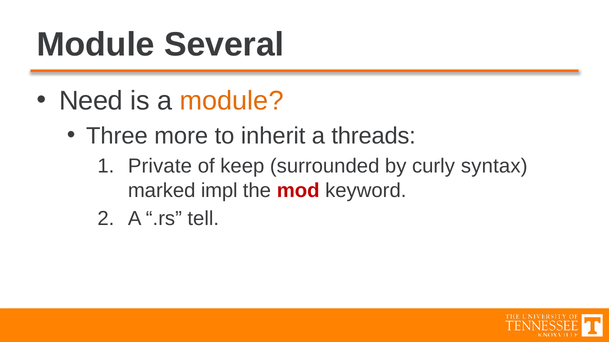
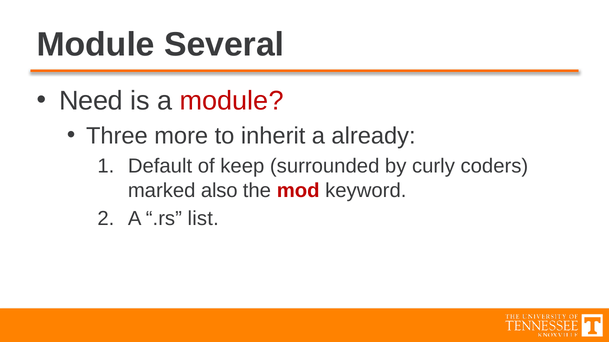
module at (232, 101) colour: orange -> red
threads: threads -> already
Private: Private -> Default
syntax: syntax -> coders
impl: impl -> also
tell: tell -> list
